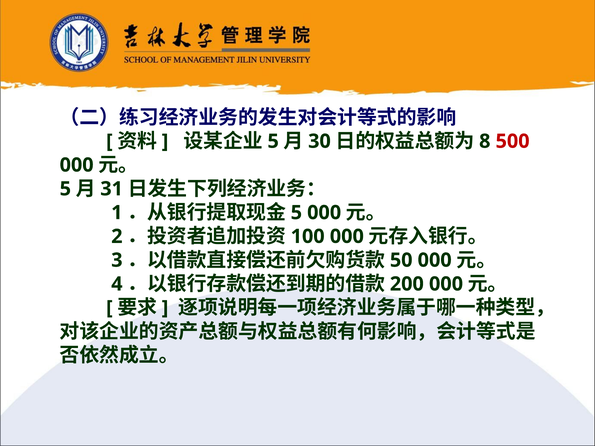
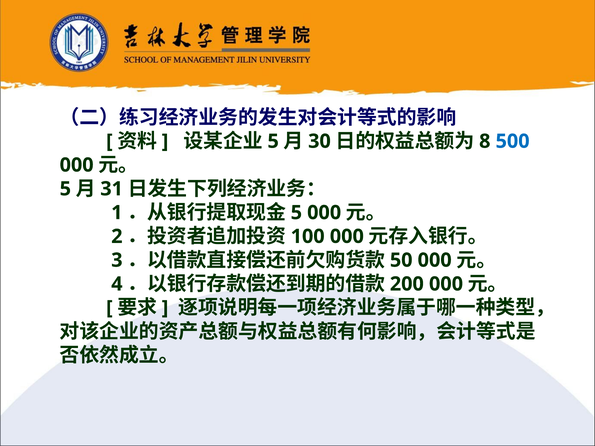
500 colour: red -> blue
